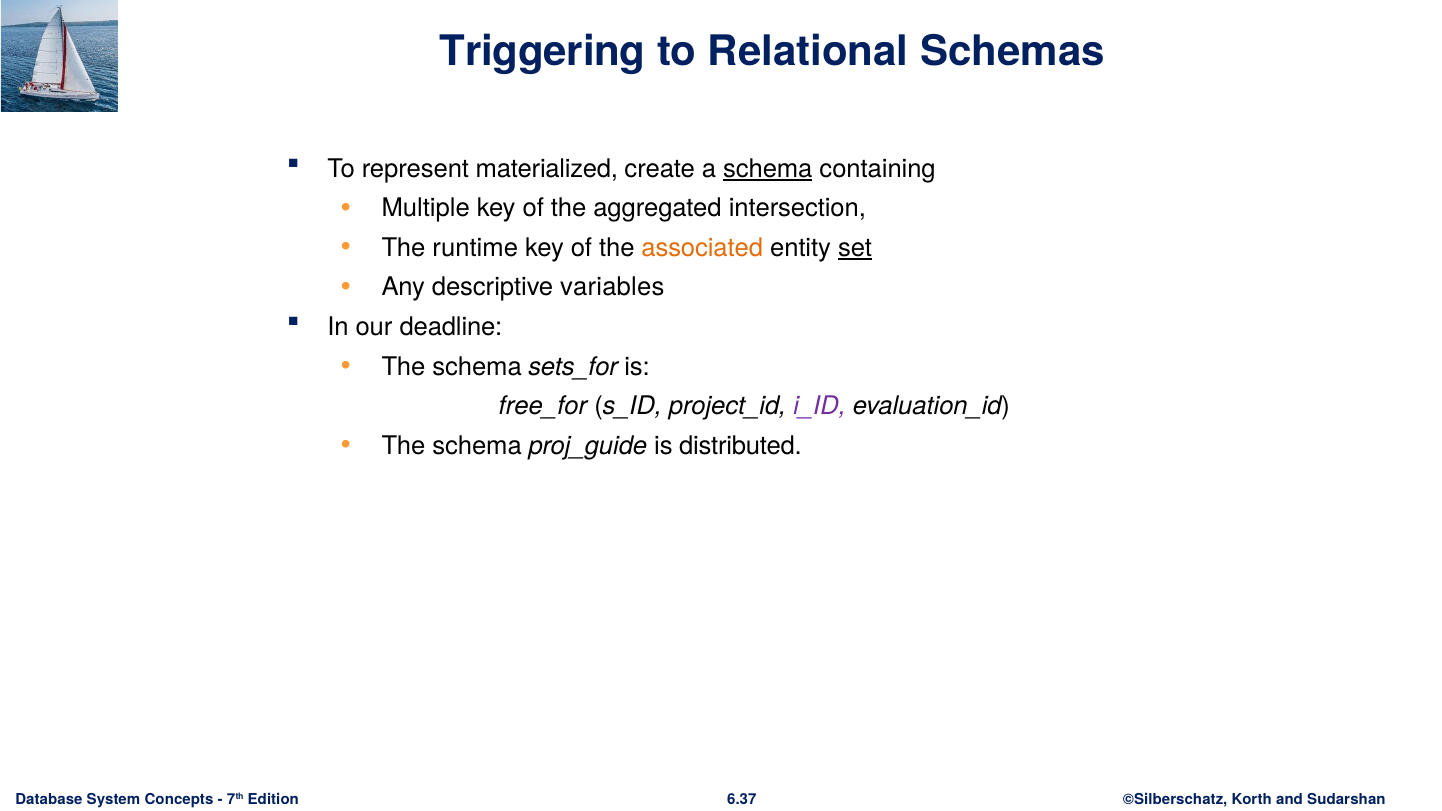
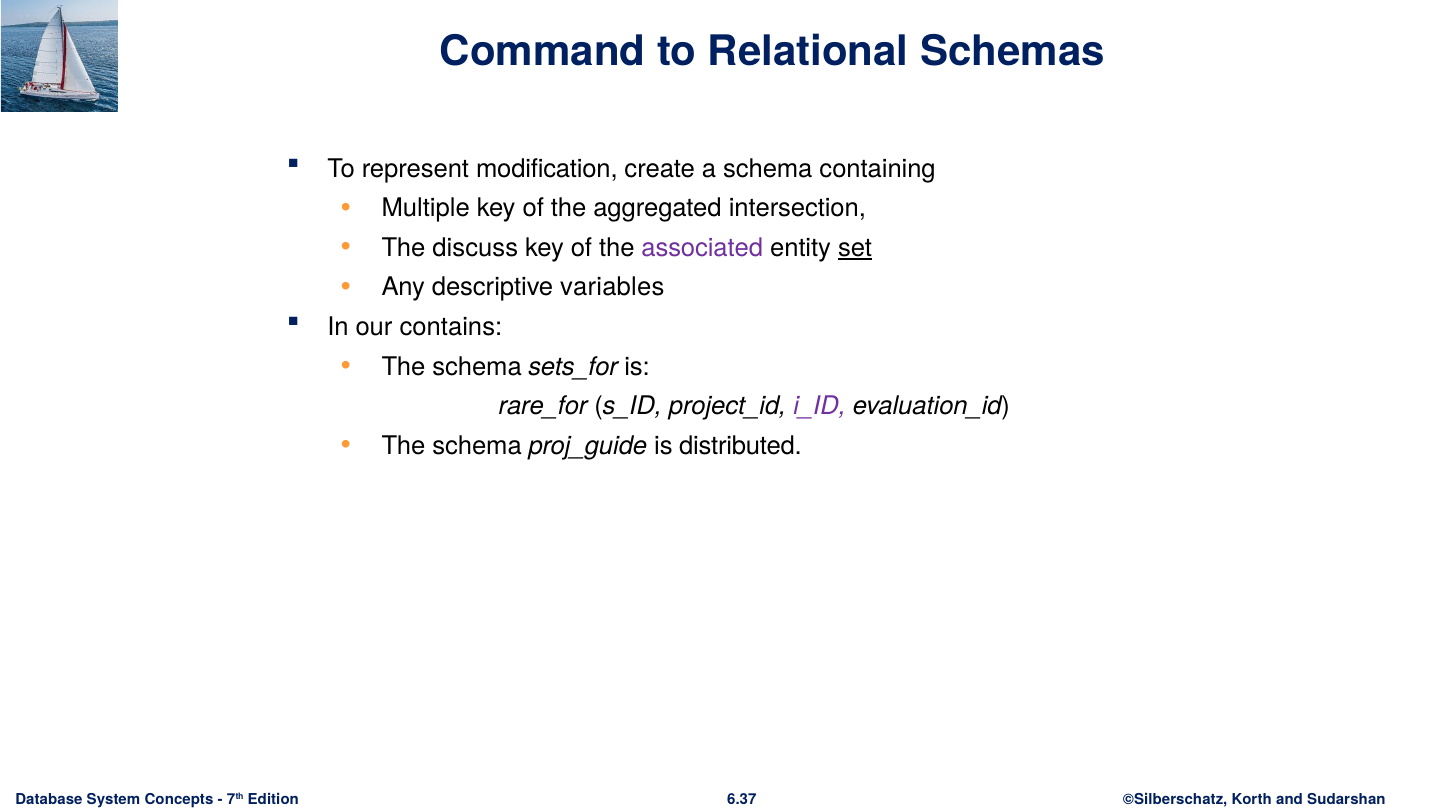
Triggering: Triggering -> Command
materialized: materialized -> modification
schema at (768, 169) underline: present -> none
runtime: runtime -> discuss
associated colour: orange -> purple
deadline: deadline -> contains
free_for: free_for -> rare_for
